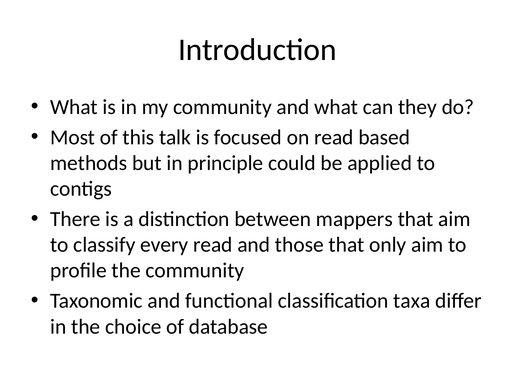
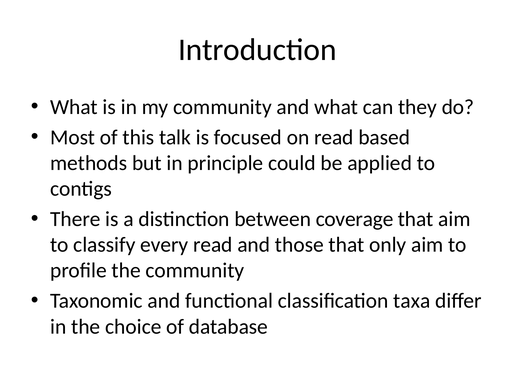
mappers: mappers -> coverage
